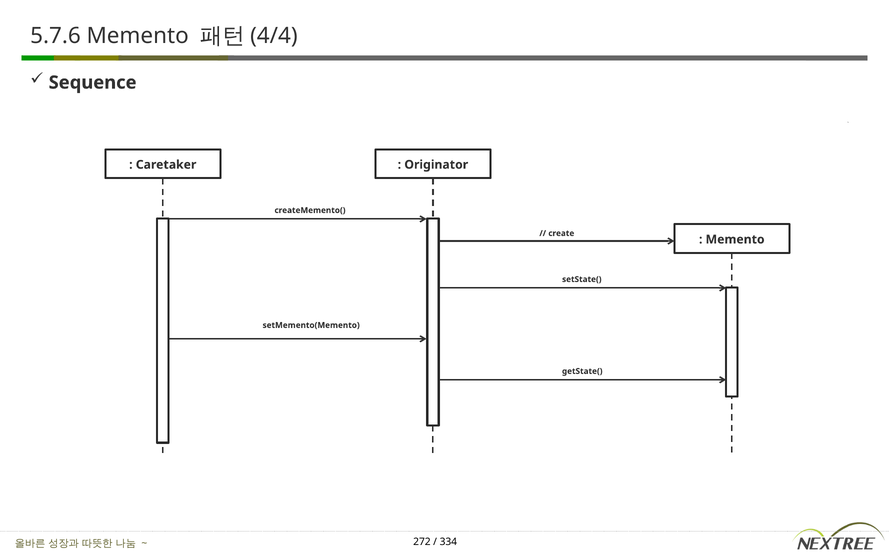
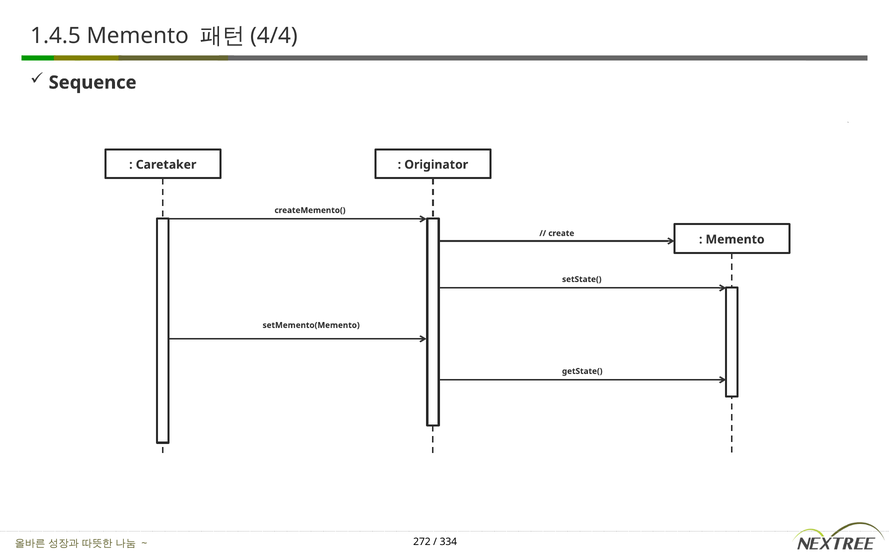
5.7.6: 5.7.6 -> 1.4.5
